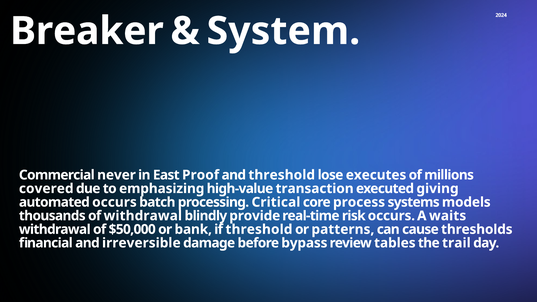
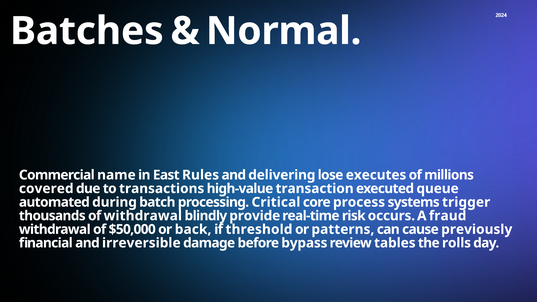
Breaker: Breaker -> Batches
System: System -> Normal
never: never -> name
Proof: Proof -> Rules
and threshold: threshold -> delivering
emphasizing: emphasizing -> transactions
giving: giving -> queue
automated occurs: occurs -> during
models: models -> trigger
waits: waits -> fraud
bank: bank -> back
thresholds: thresholds -> previously
trail: trail -> rolls
